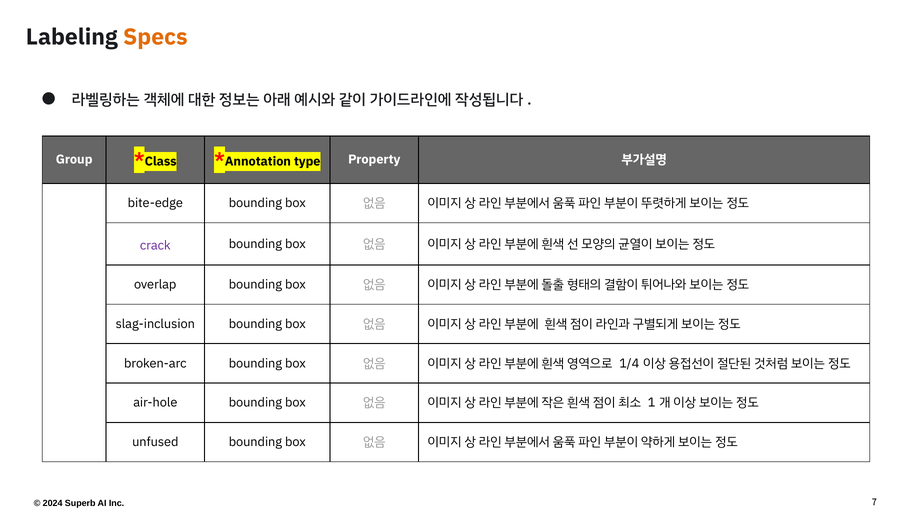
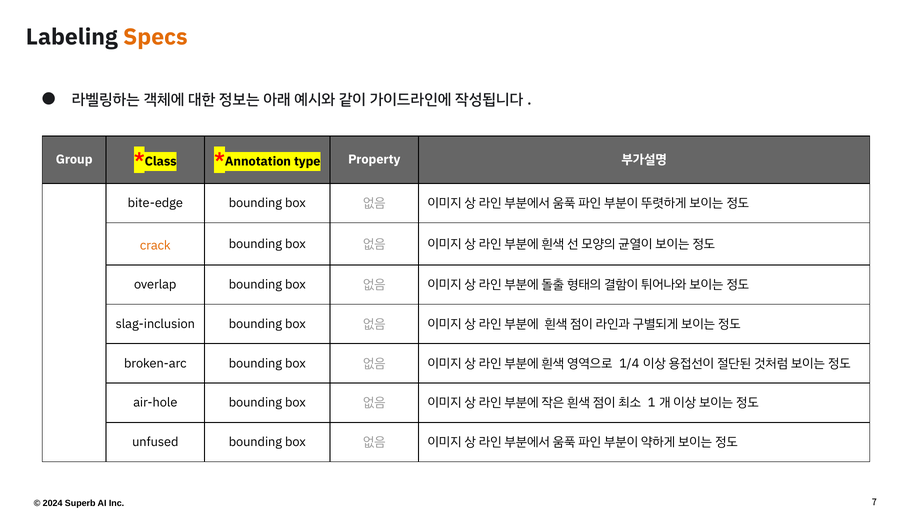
crack colour: purple -> orange
